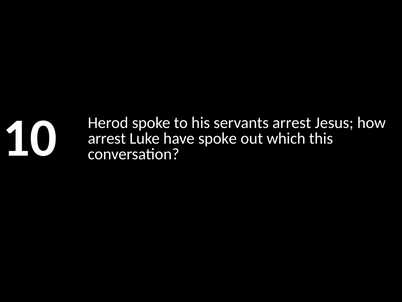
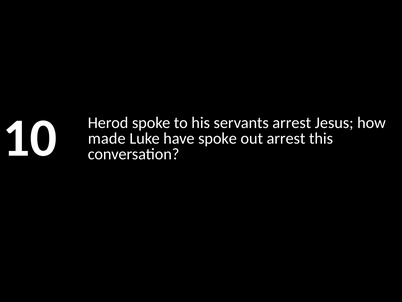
arrest at (107, 138): arrest -> made
out which: which -> arrest
